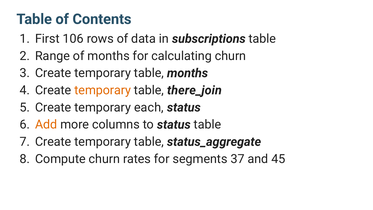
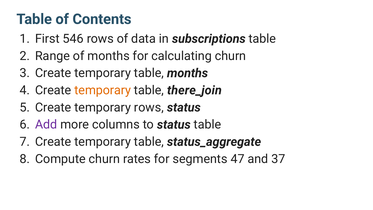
106: 106 -> 546
temporary each: each -> rows
Add colour: orange -> purple
37: 37 -> 47
45: 45 -> 37
